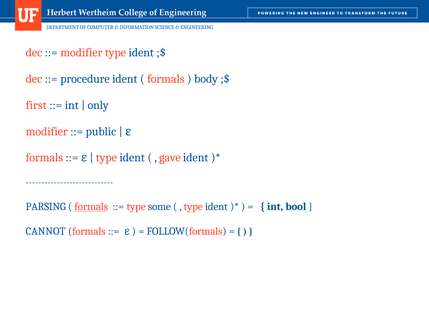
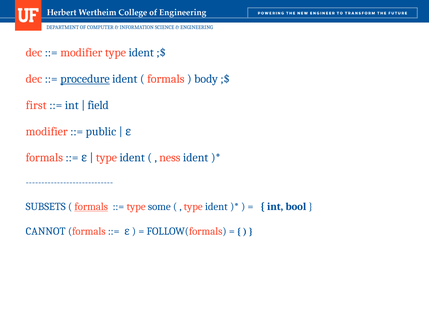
procedure underline: none -> present
only: only -> field
gave: gave -> ness
PARSING: PARSING -> SUBSETS
